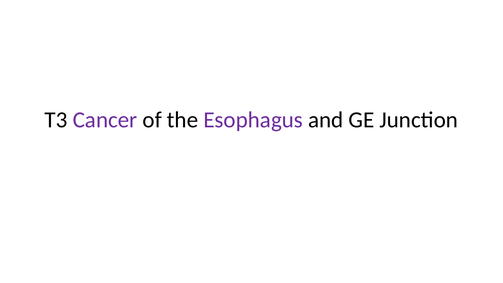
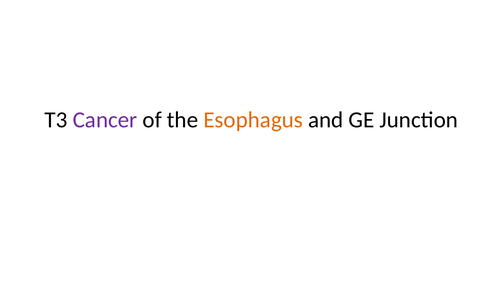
Esophagus colour: purple -> orange
